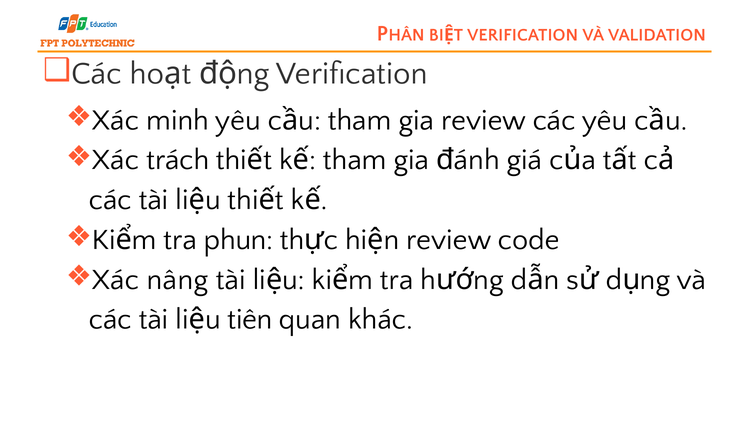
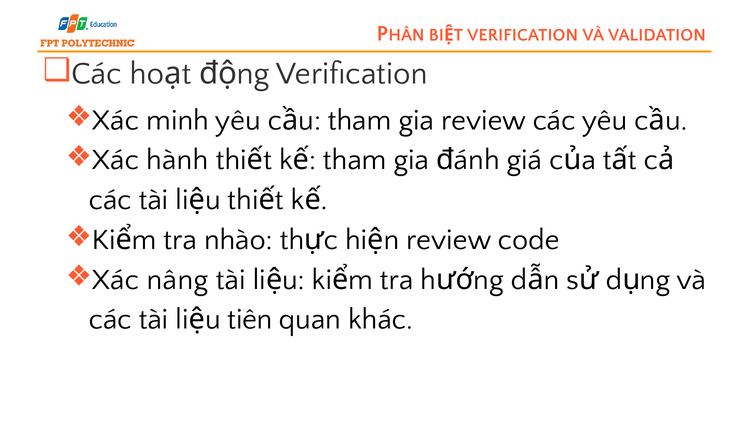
trách: trách -> hành
phun: phun -> nhào
